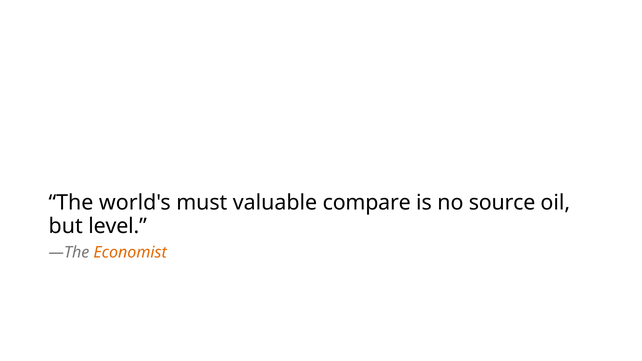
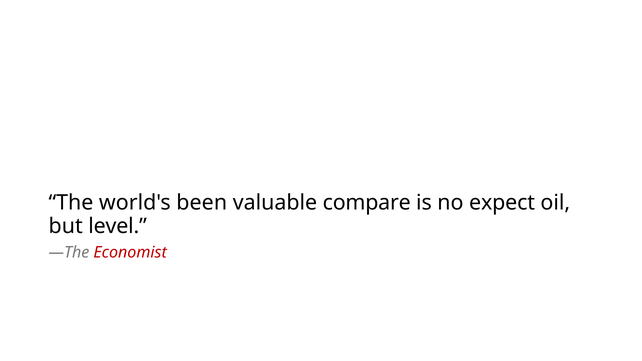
must: must -> been
source: source -> expect
Economist colour: orange -> red
